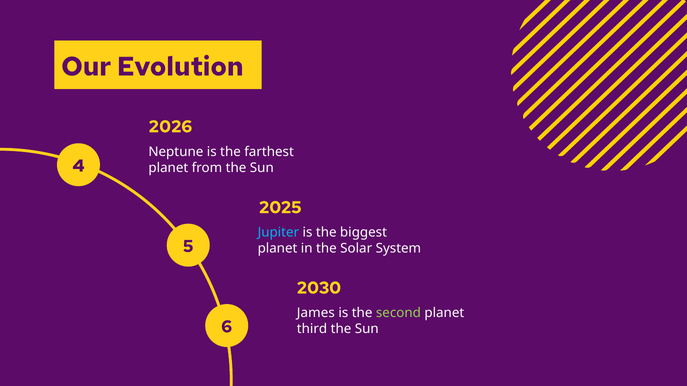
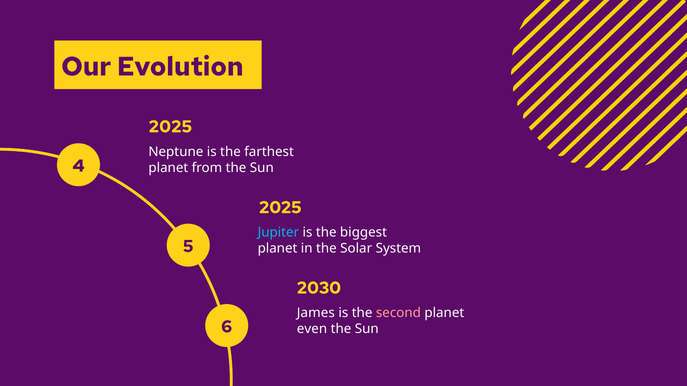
2026 at (170, 127): 2026 -> 2025
second colour: light green -> pink
third: third -> even
